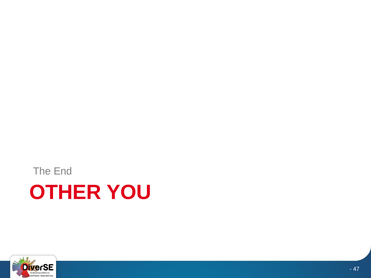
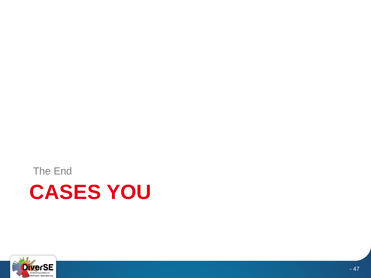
OTHER: OTHER -> CASES
